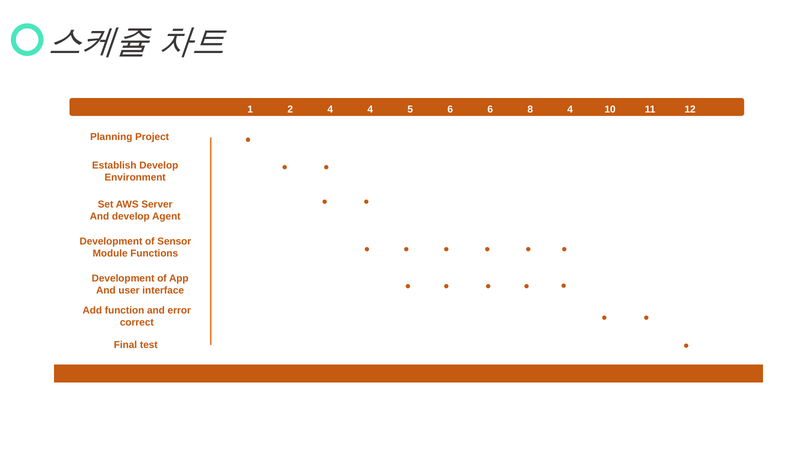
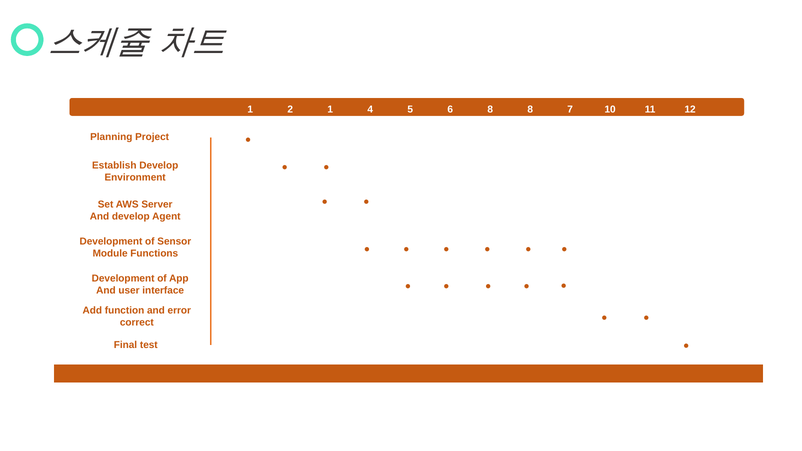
2 4: 4 -> 1
6 6: 6 -> 8
8 4: 4 -> 7
